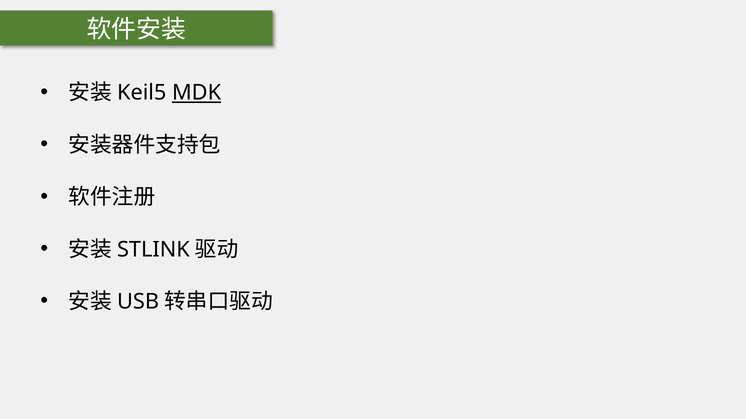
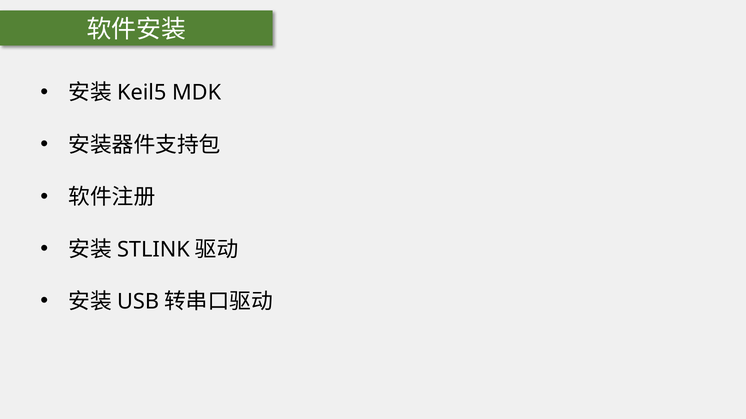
MDK underline: present -> none
